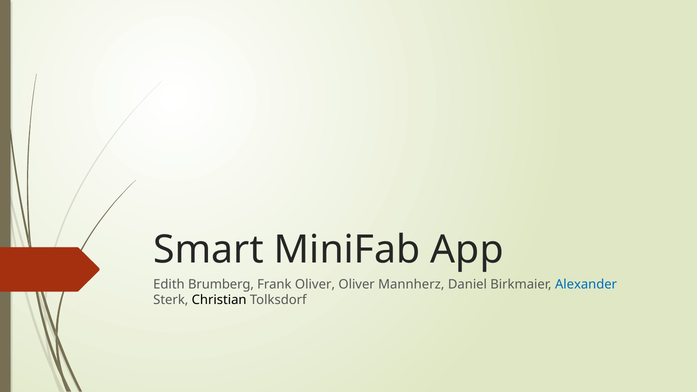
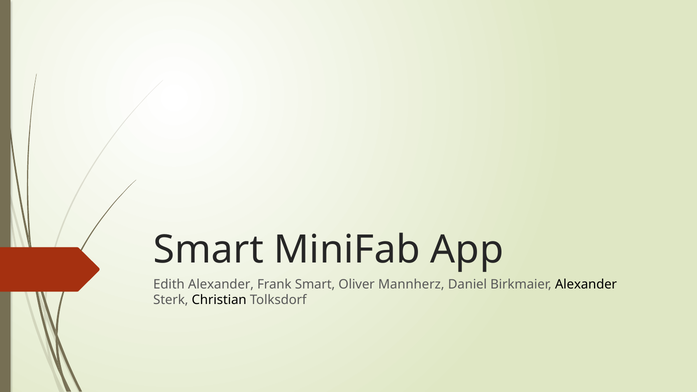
Edith Brumberg: Brumberg -> Alexander
Frank Oliver: Oliver -> Smart
Alexander at (586, 284) colour: blue -> black
